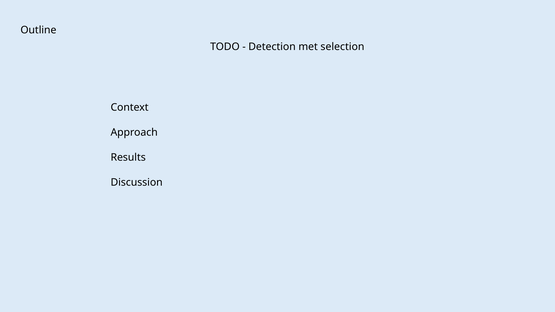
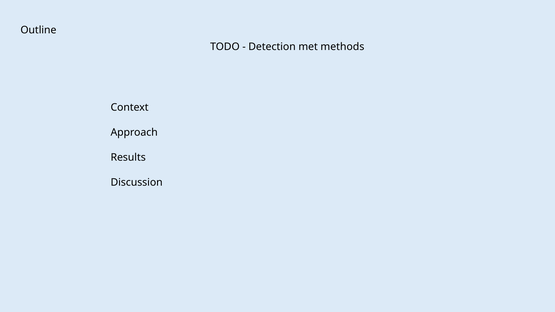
selection: selection -> methods
